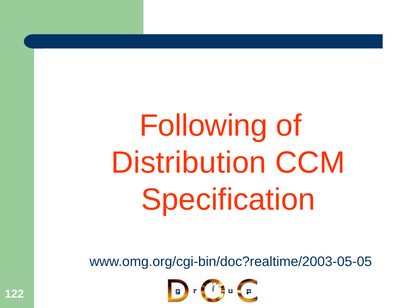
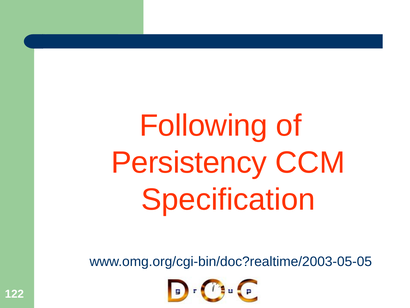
Distribution: Distribution -> Persistency
